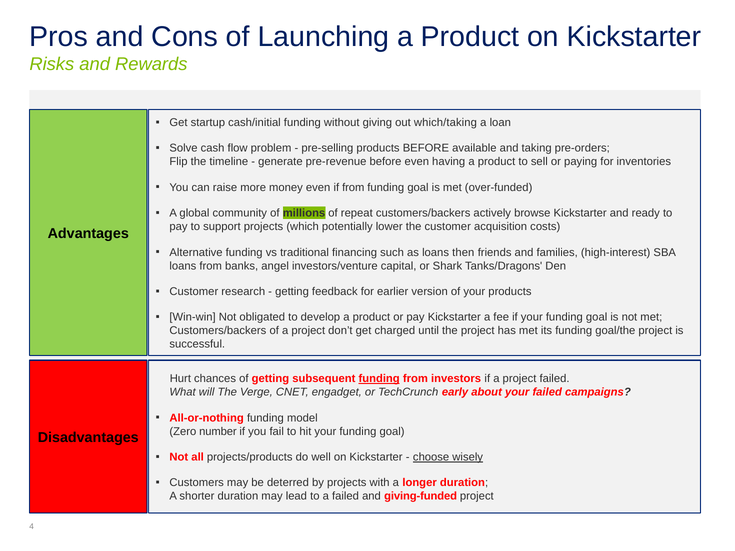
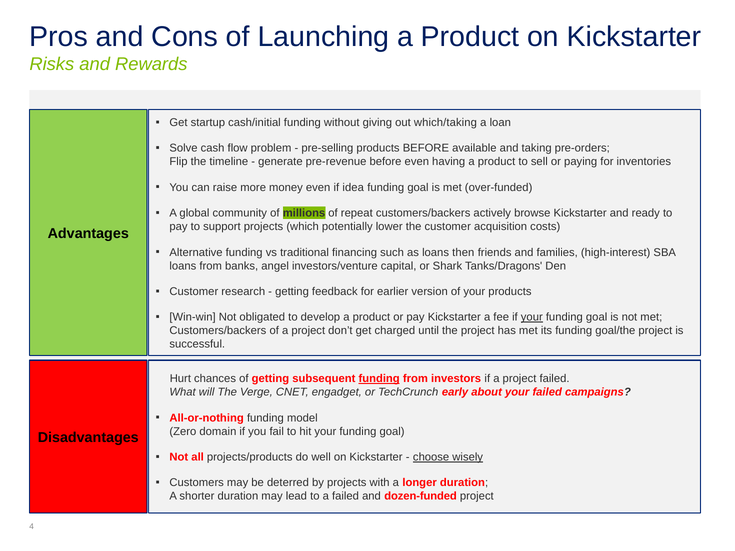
if from: from -> idea
your at (532, 317) underline: none -> present
number: number -> domain
giving-funded: giving-funded -> dozen-funded
